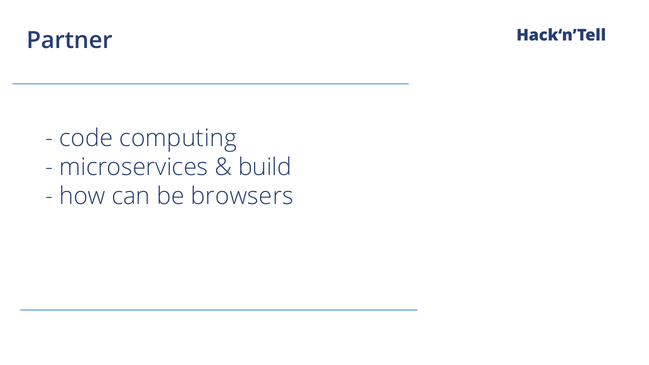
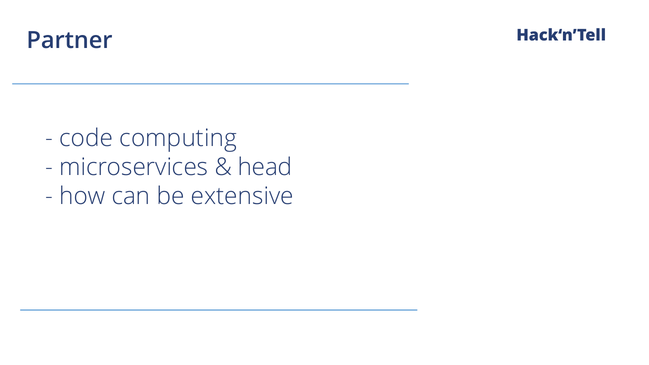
build: build -> head
browsers: browsers -> extensive
